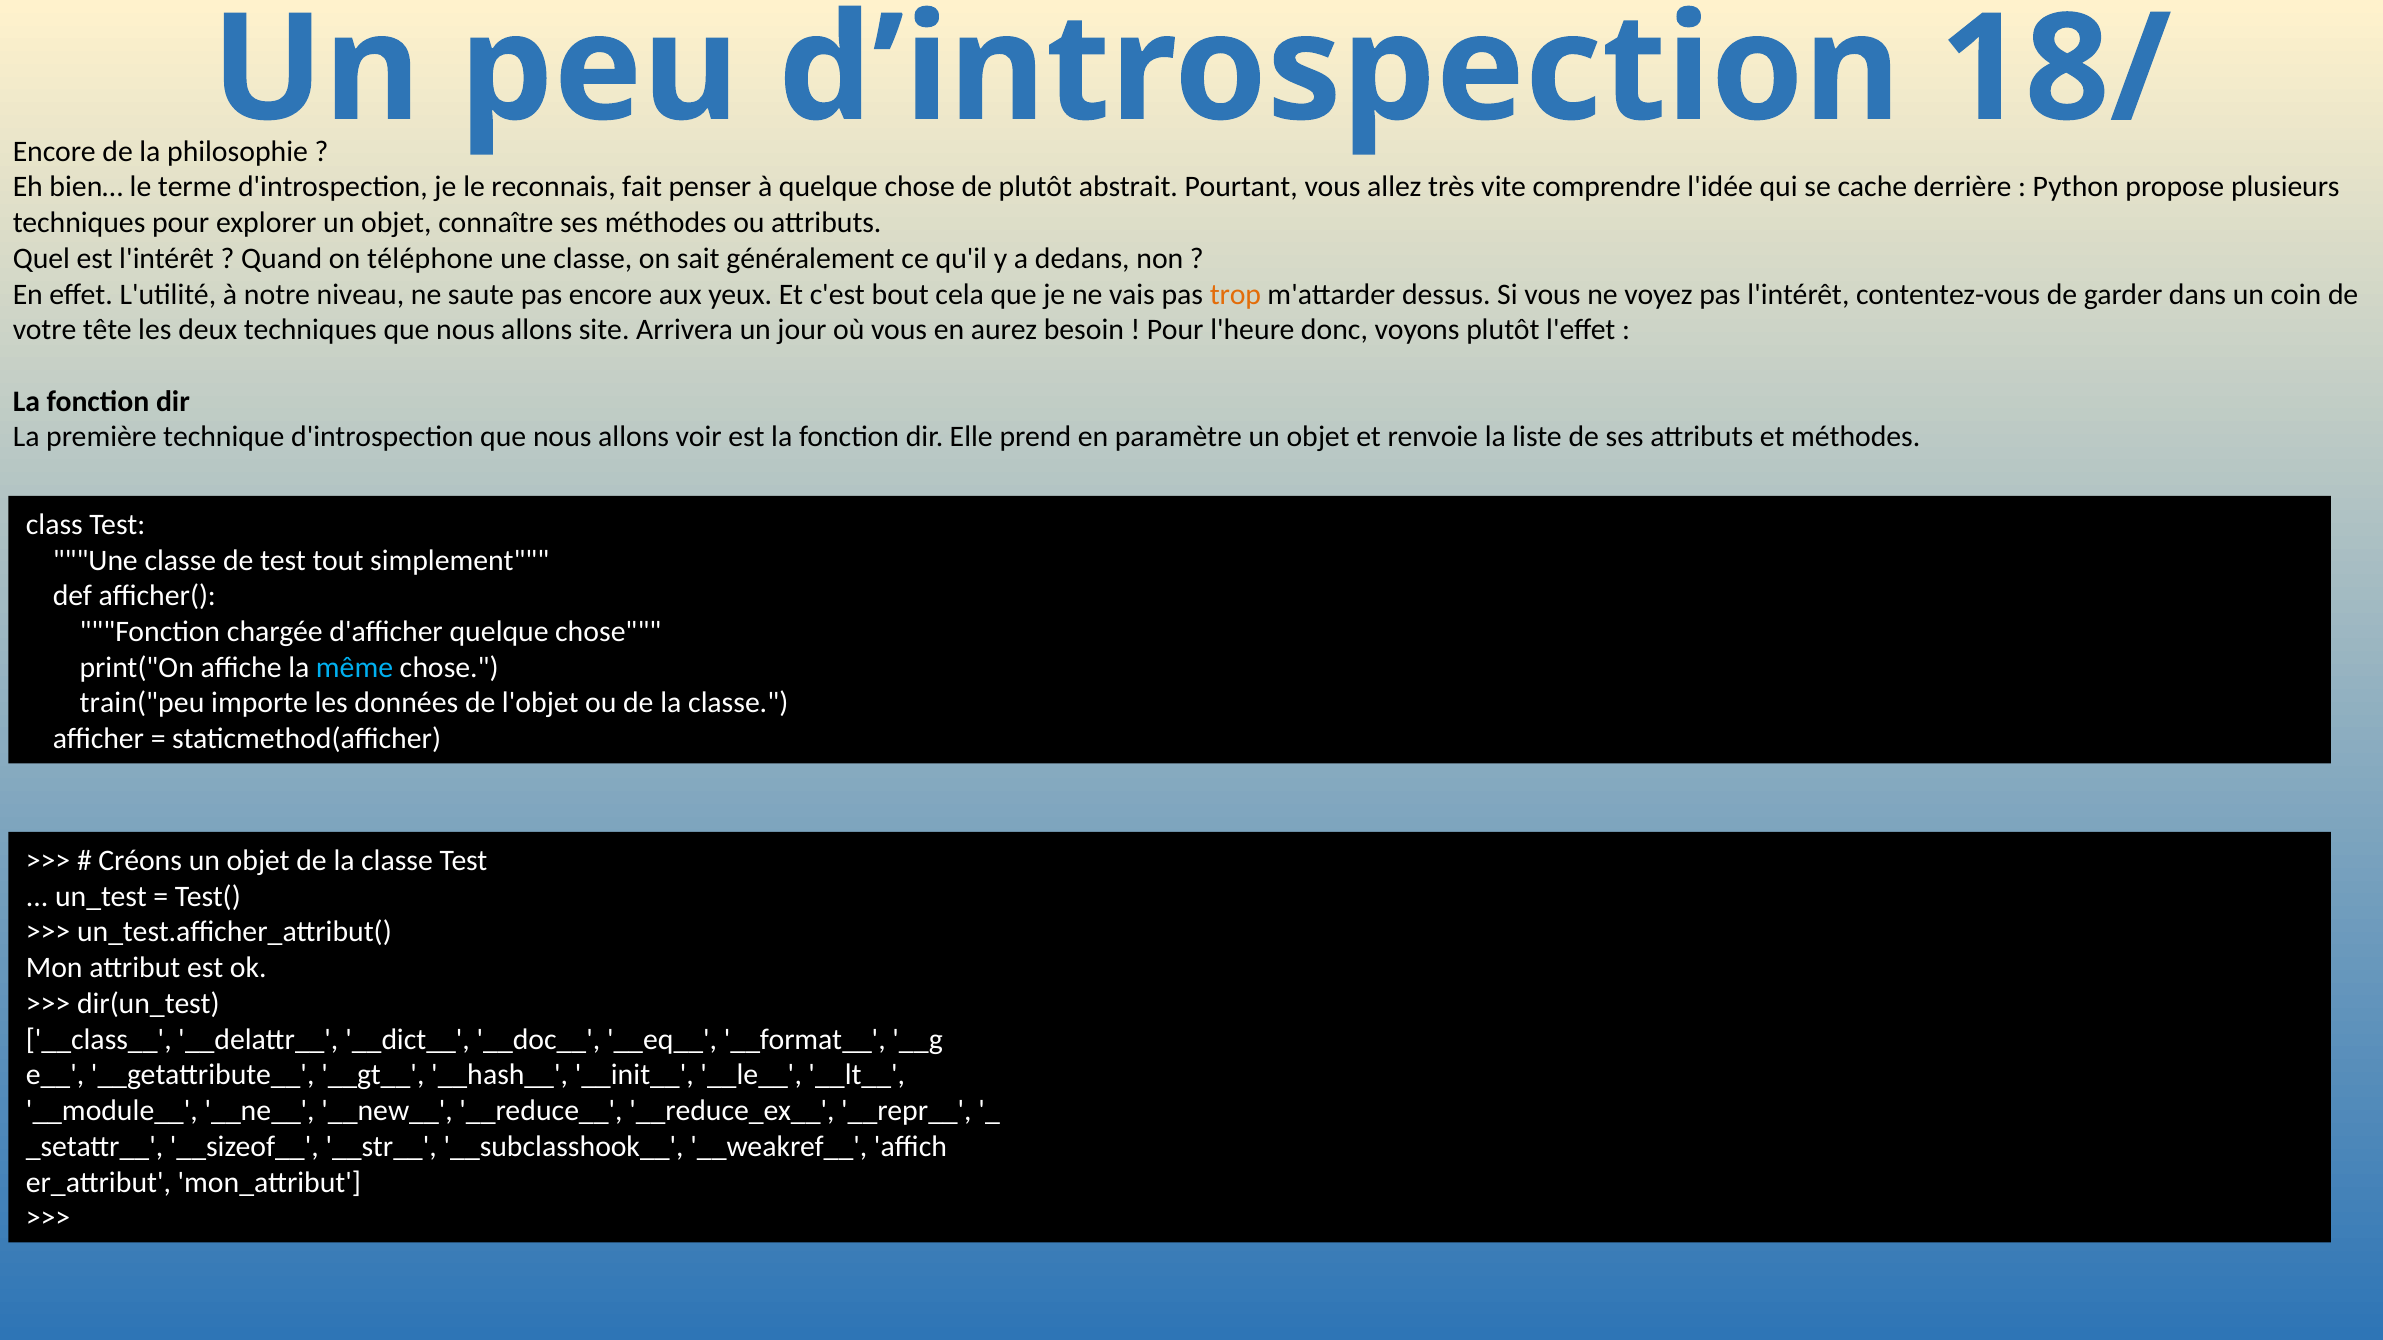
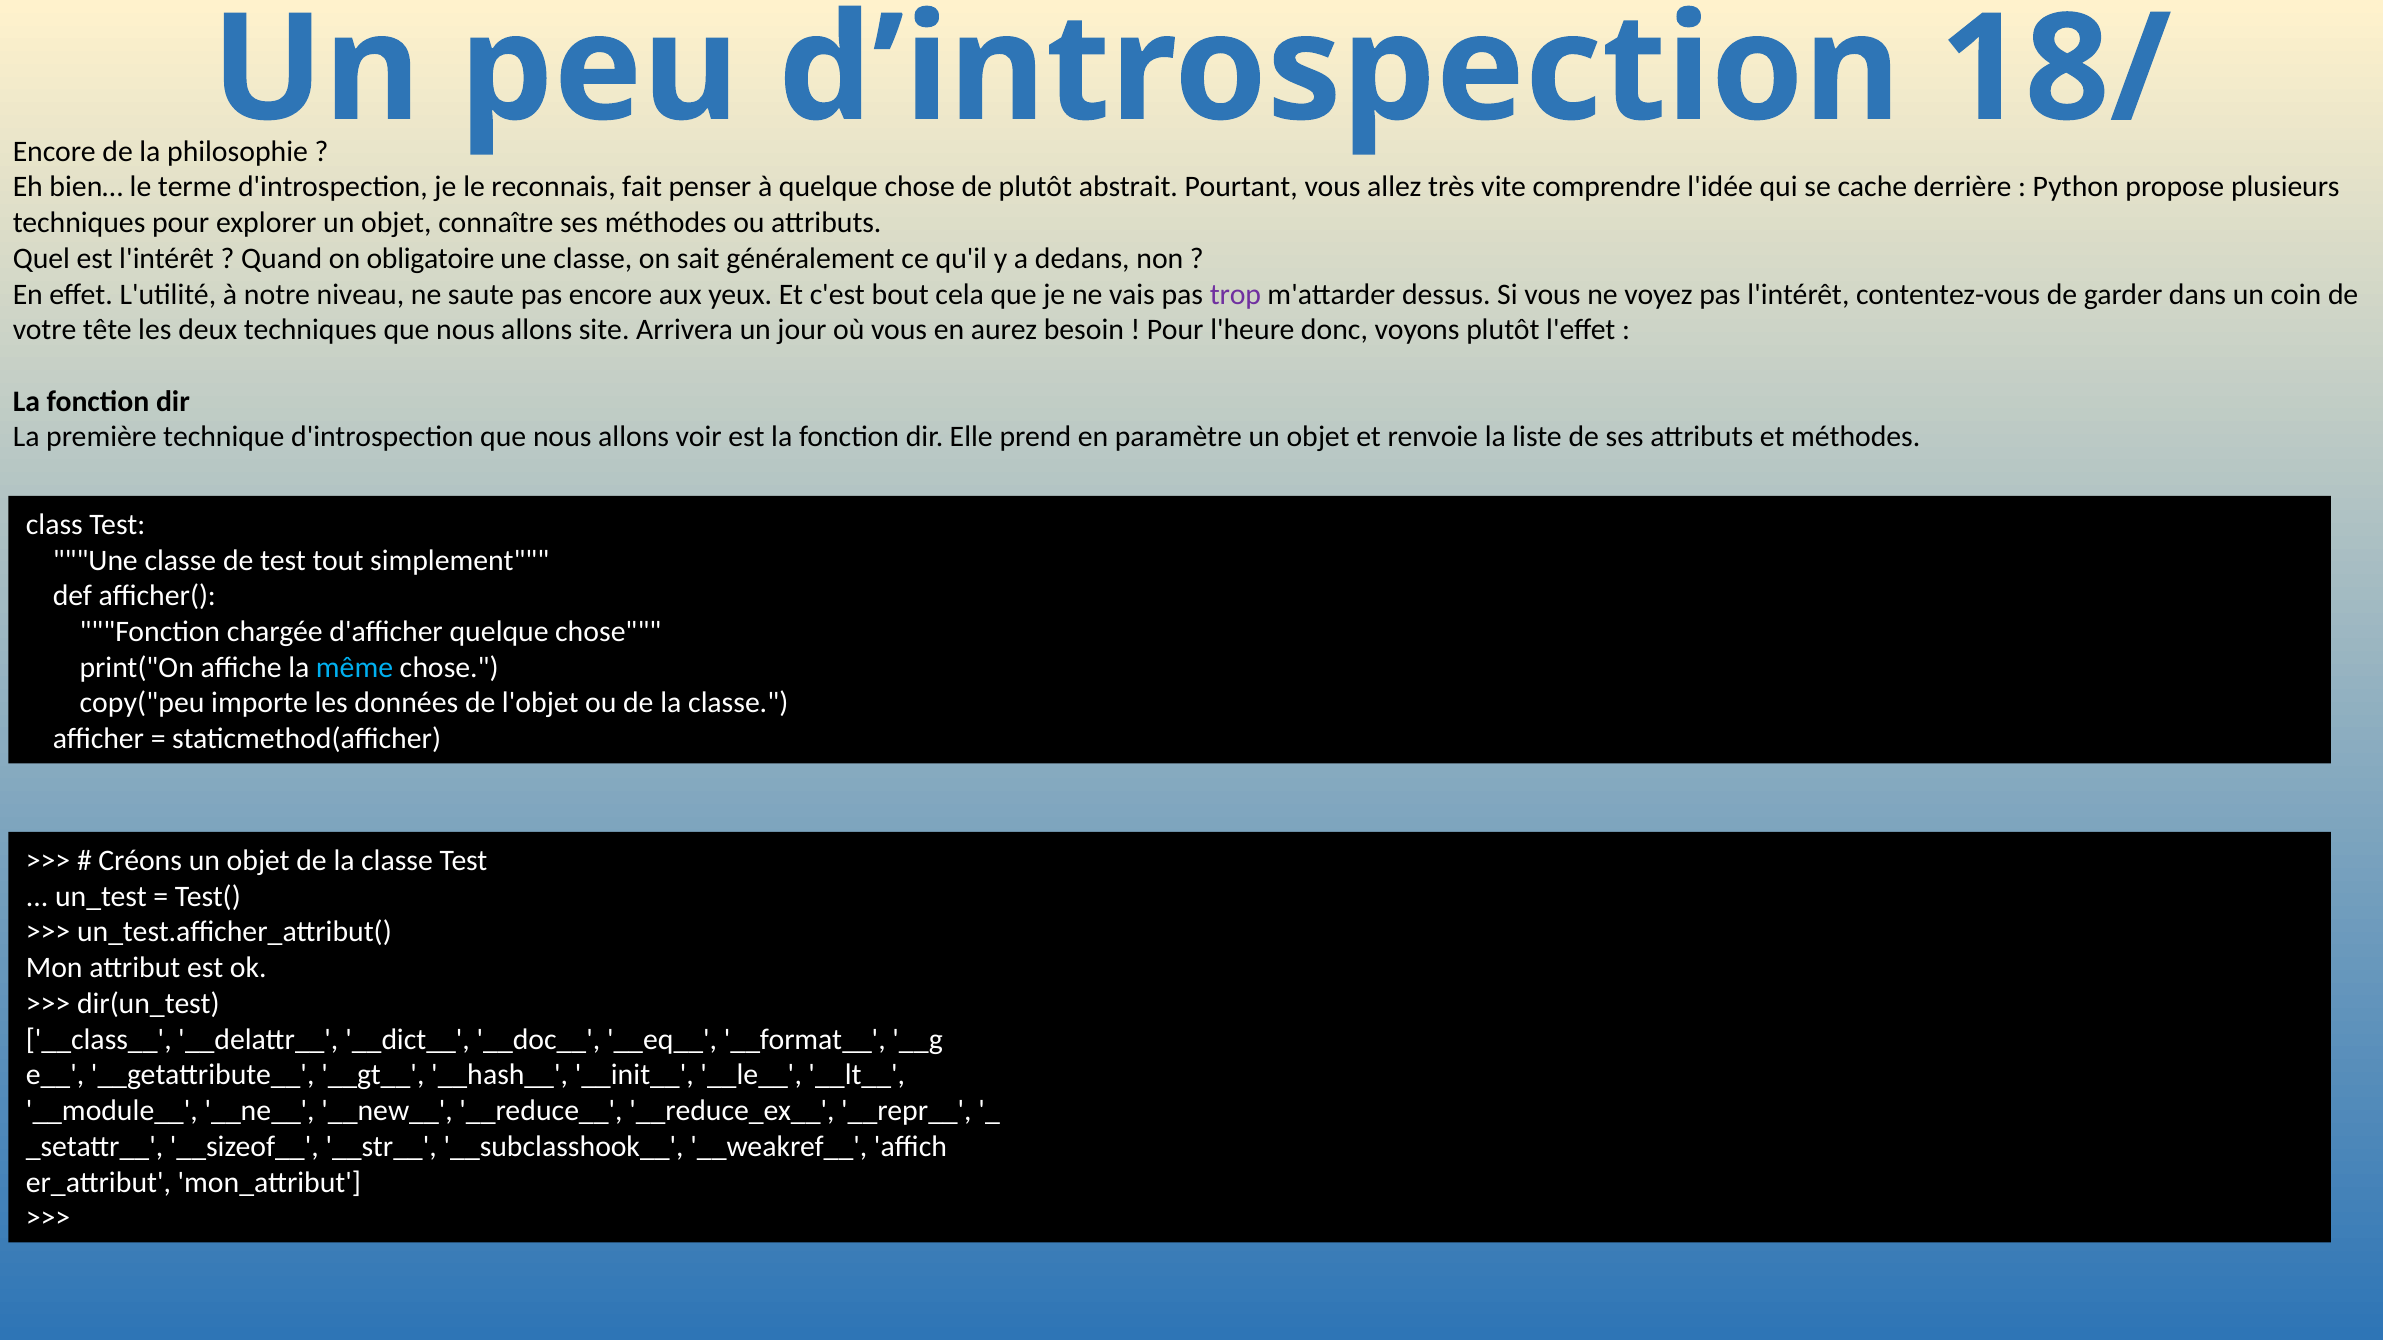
téléphone: téléphone -> obligatoire
trop colour: orange -> purple
train("peu: train("peu -> copy("peu
